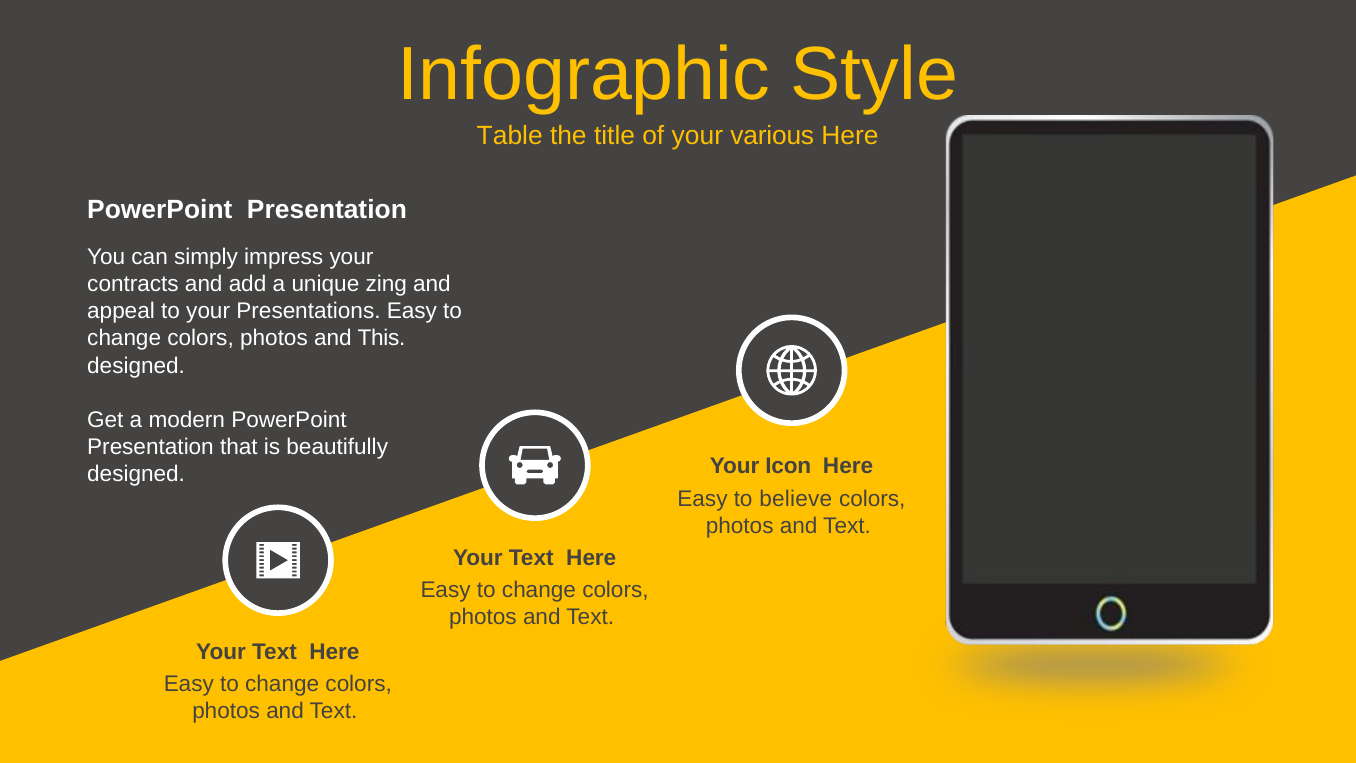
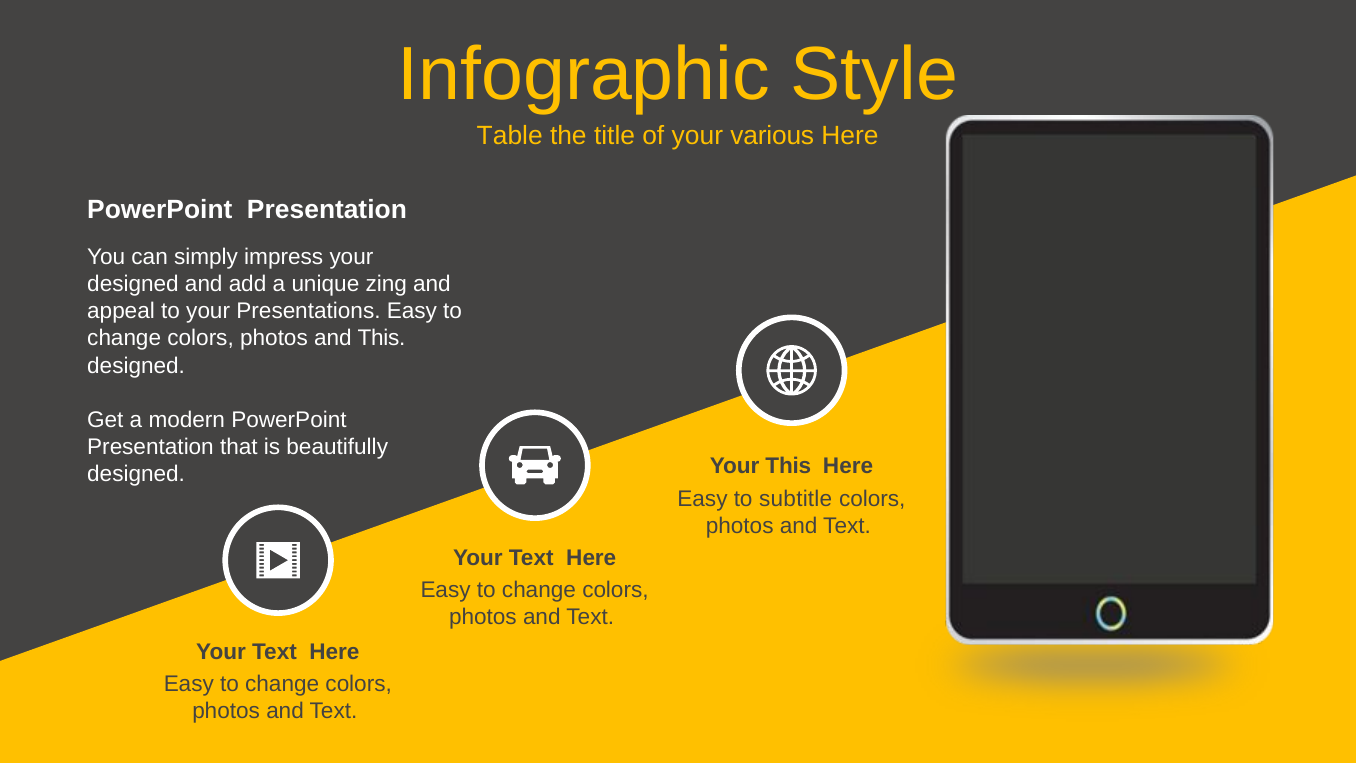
contracts at (133, 284): contracts -> designed
Your Icon: Icon -> This
believe: believe -> subtitle
